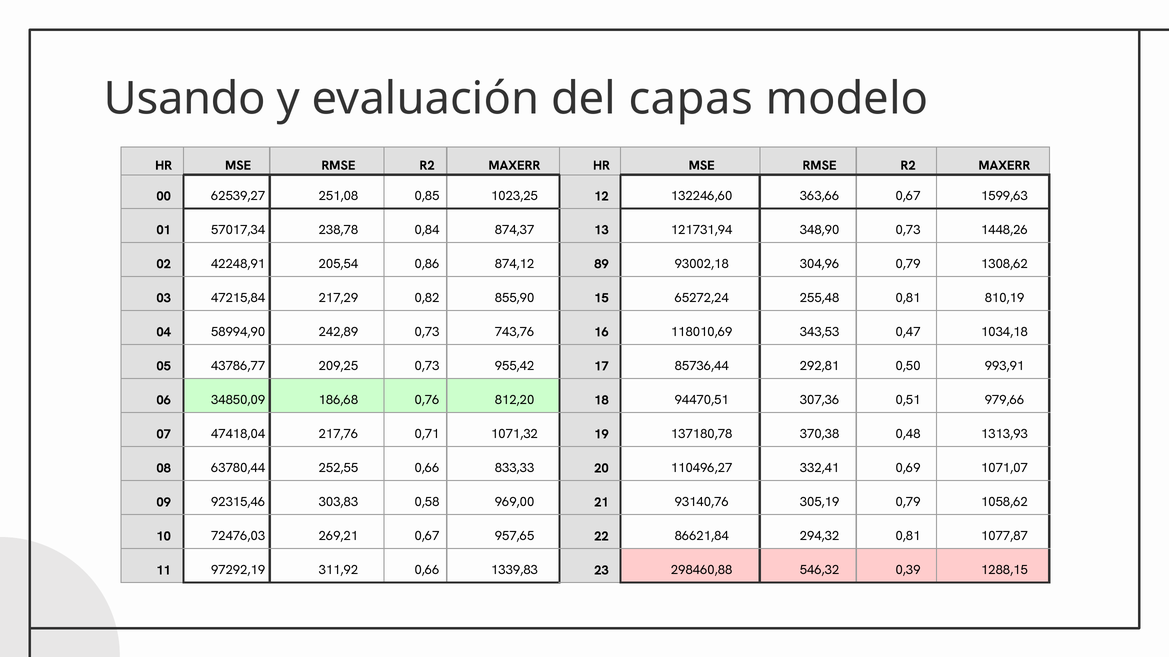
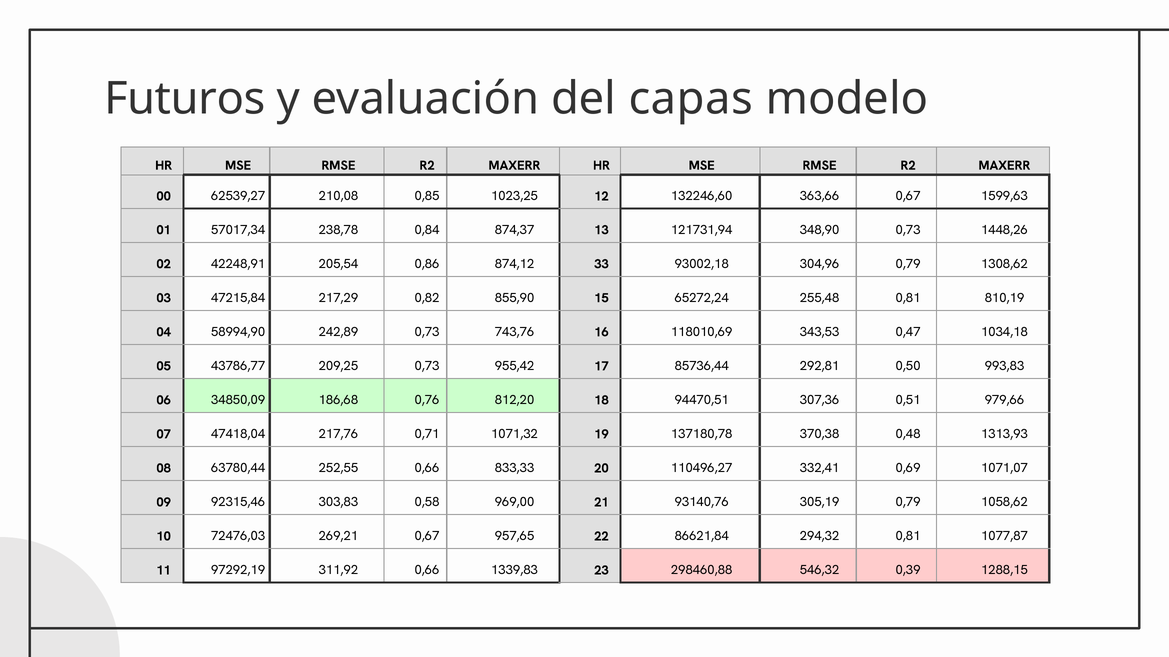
Usando: Usando -> Futuros
251,08: 251,08 -> 210,08
89: 89 -> 33
993,91: 993,91 -> 993,83
